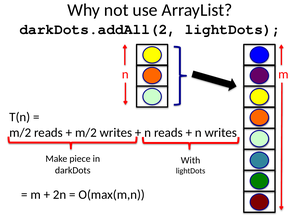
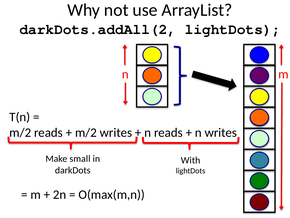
piece: piece -> small
